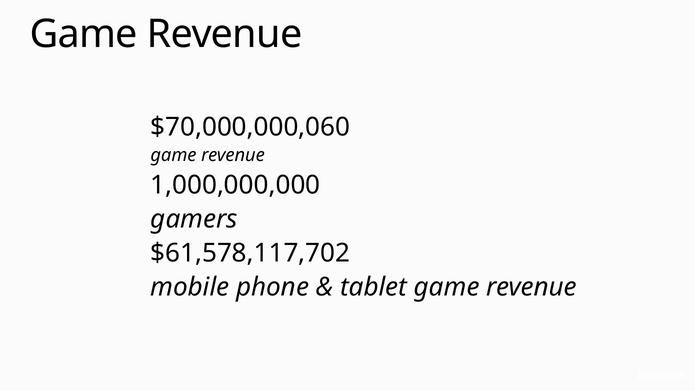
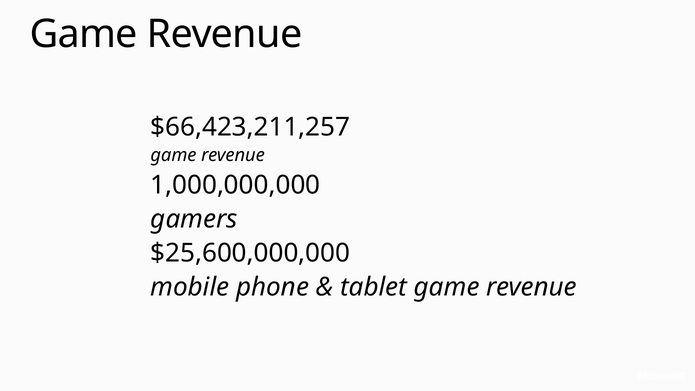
$70,000,000,060: $70,000,000,060 -> $66,423,211,257
$61,578,117,702: $61,578,117,702 -> $25,600,000,000
